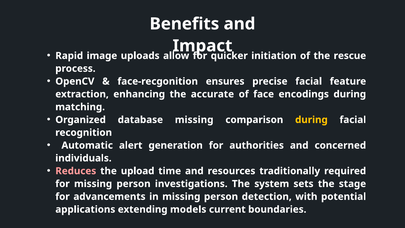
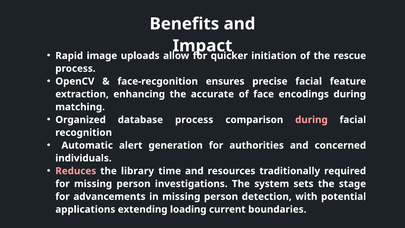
database missing: missing -> process
during at (311, 120) colour: yellow -> pink
upload: upload -> library
models: models -> loading
